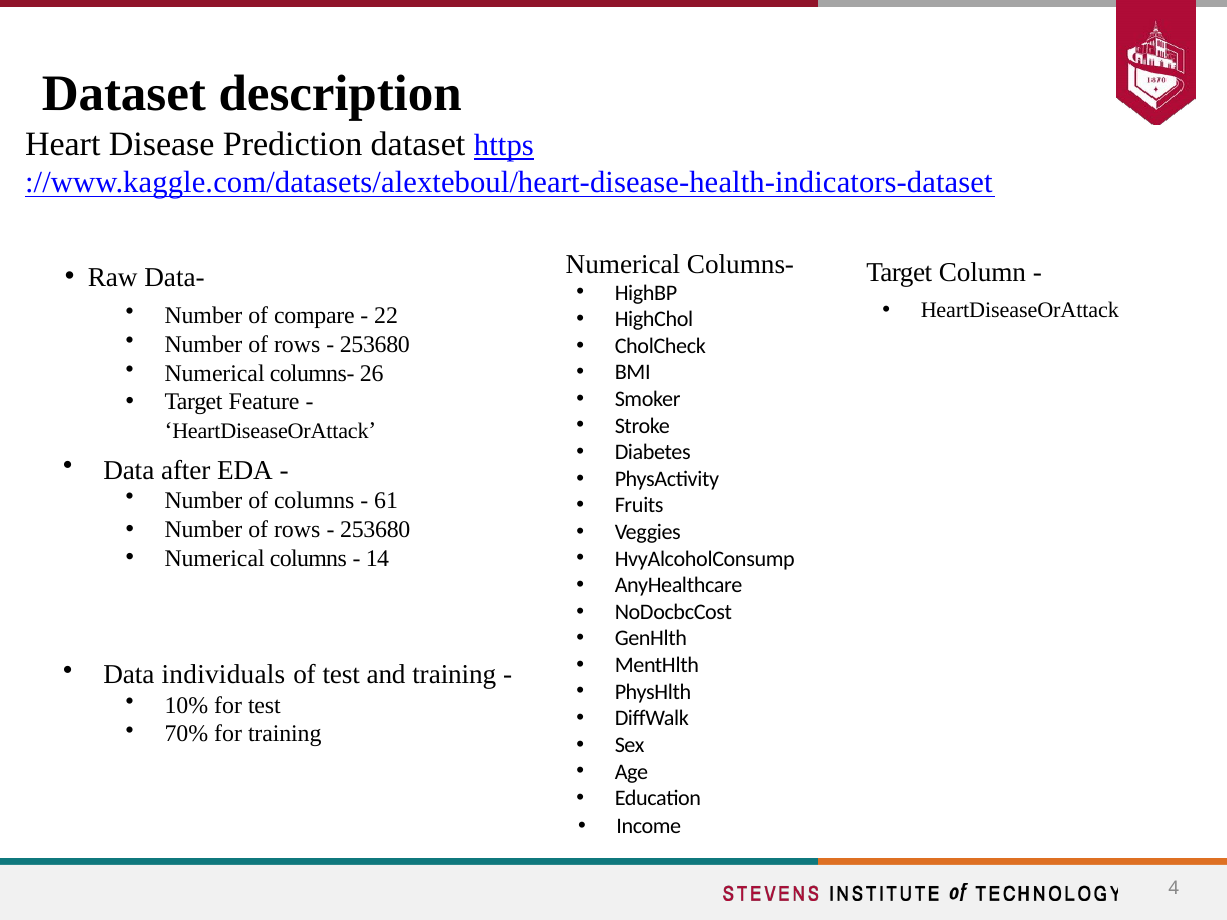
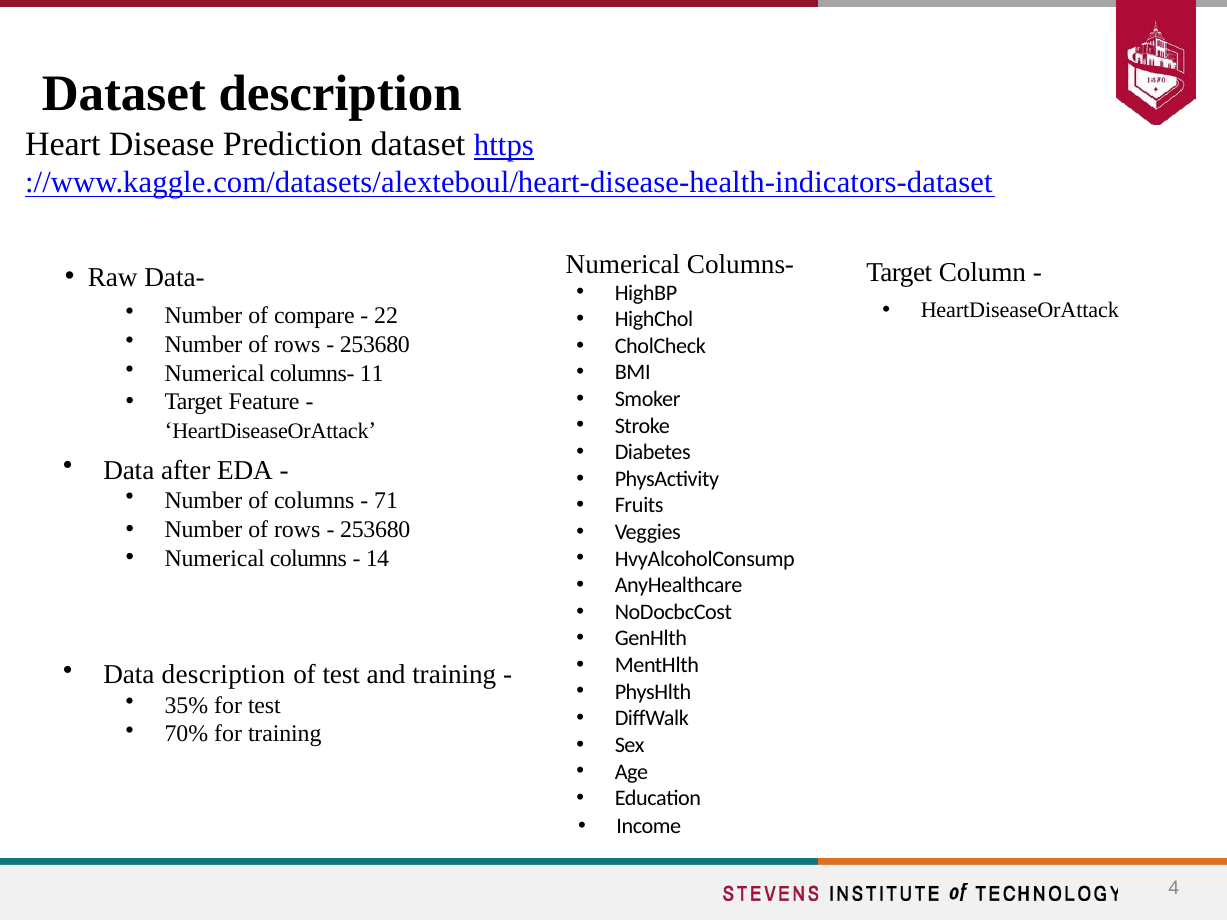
26: 26 -> 11
61: 61 -> 71
Data individuals: individuals -> description
10%: 10% -> 35%
